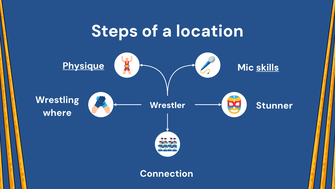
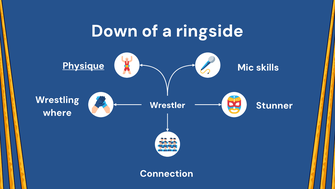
Steps: Steps -> Down
location: location -> ringside
skills underline: present -> none
